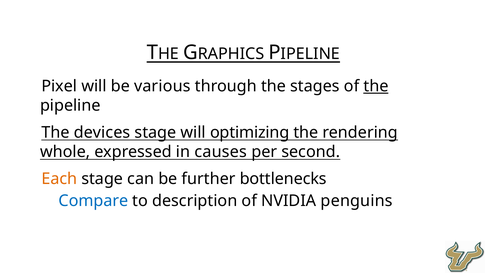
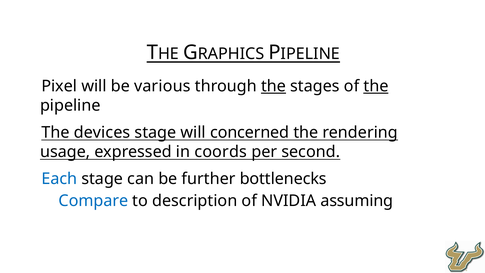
the at (274, 86) underline: none -> present
optimizing: optimizing -> concerned
whole: whole -> usage
causes: causes -> coords
Each colour: orange -> blue
penguins: penguins -> assuming
